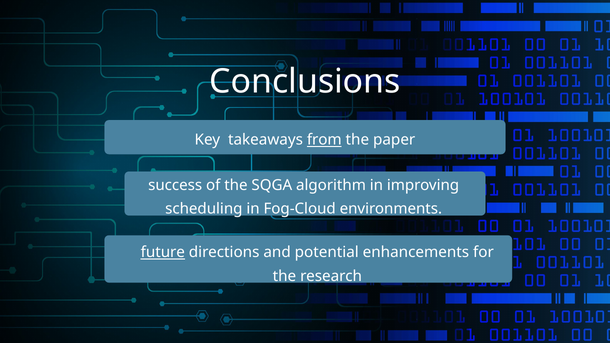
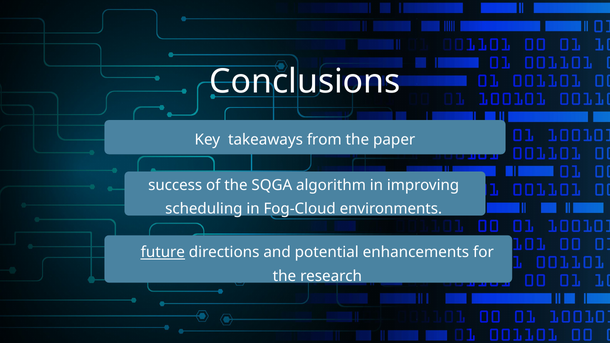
from underline: present -> none
